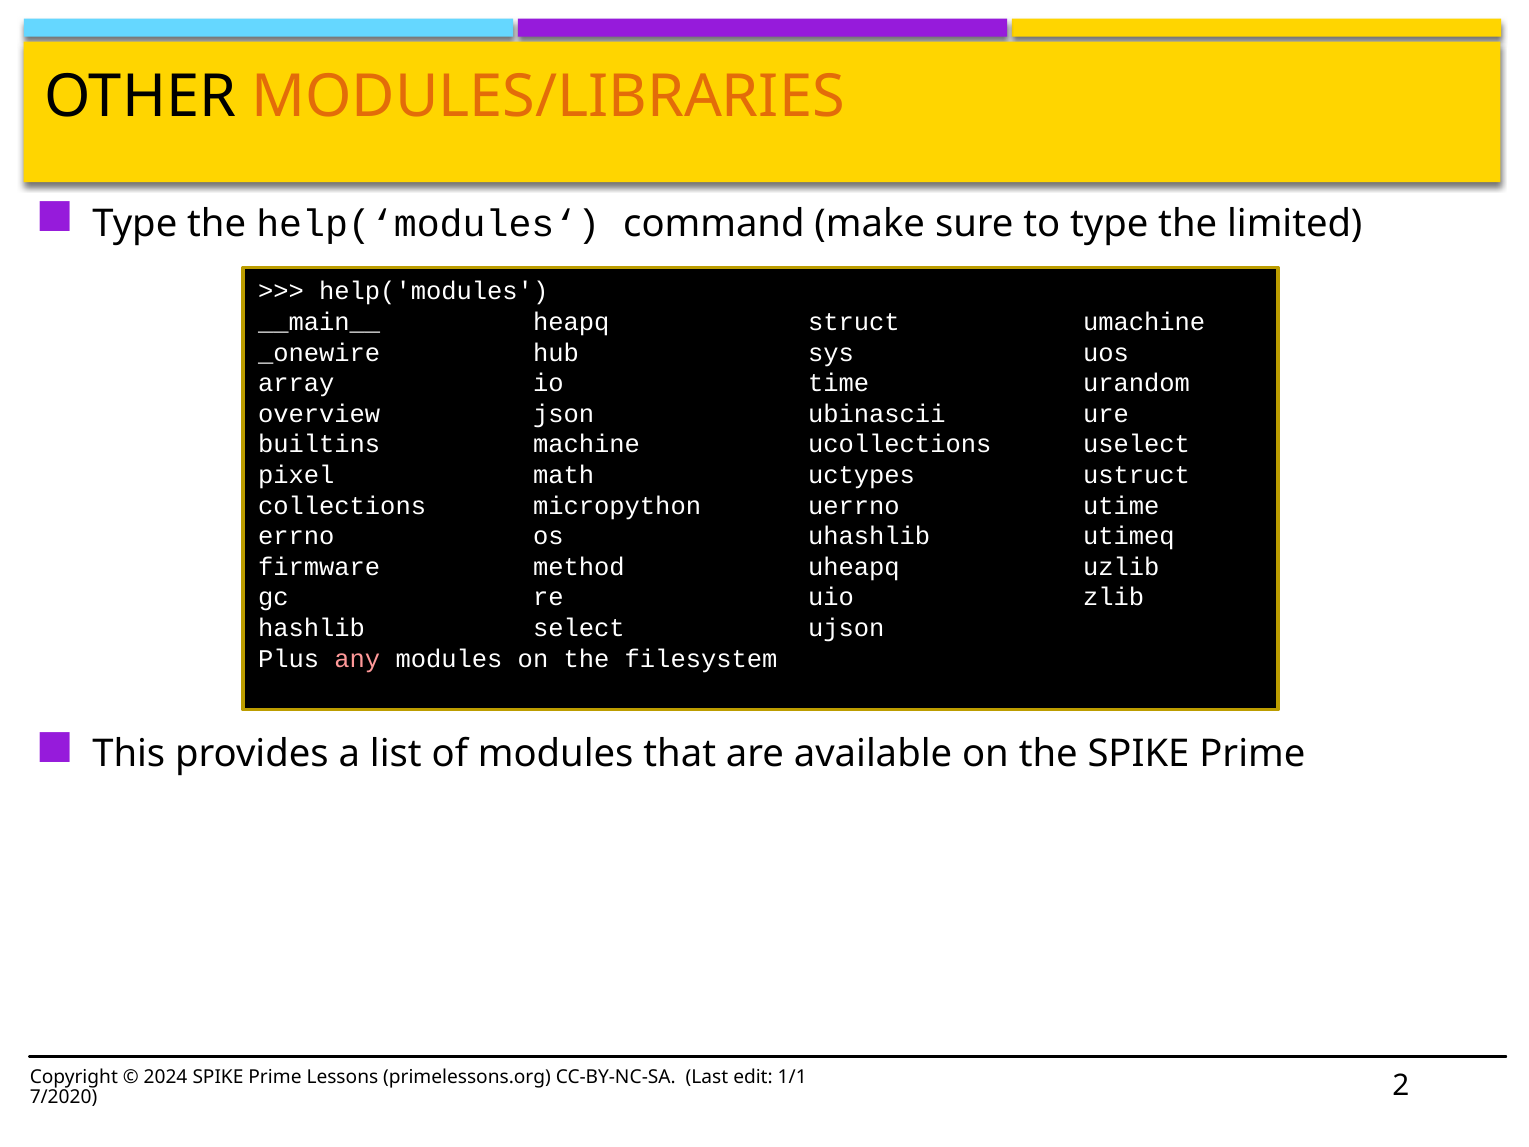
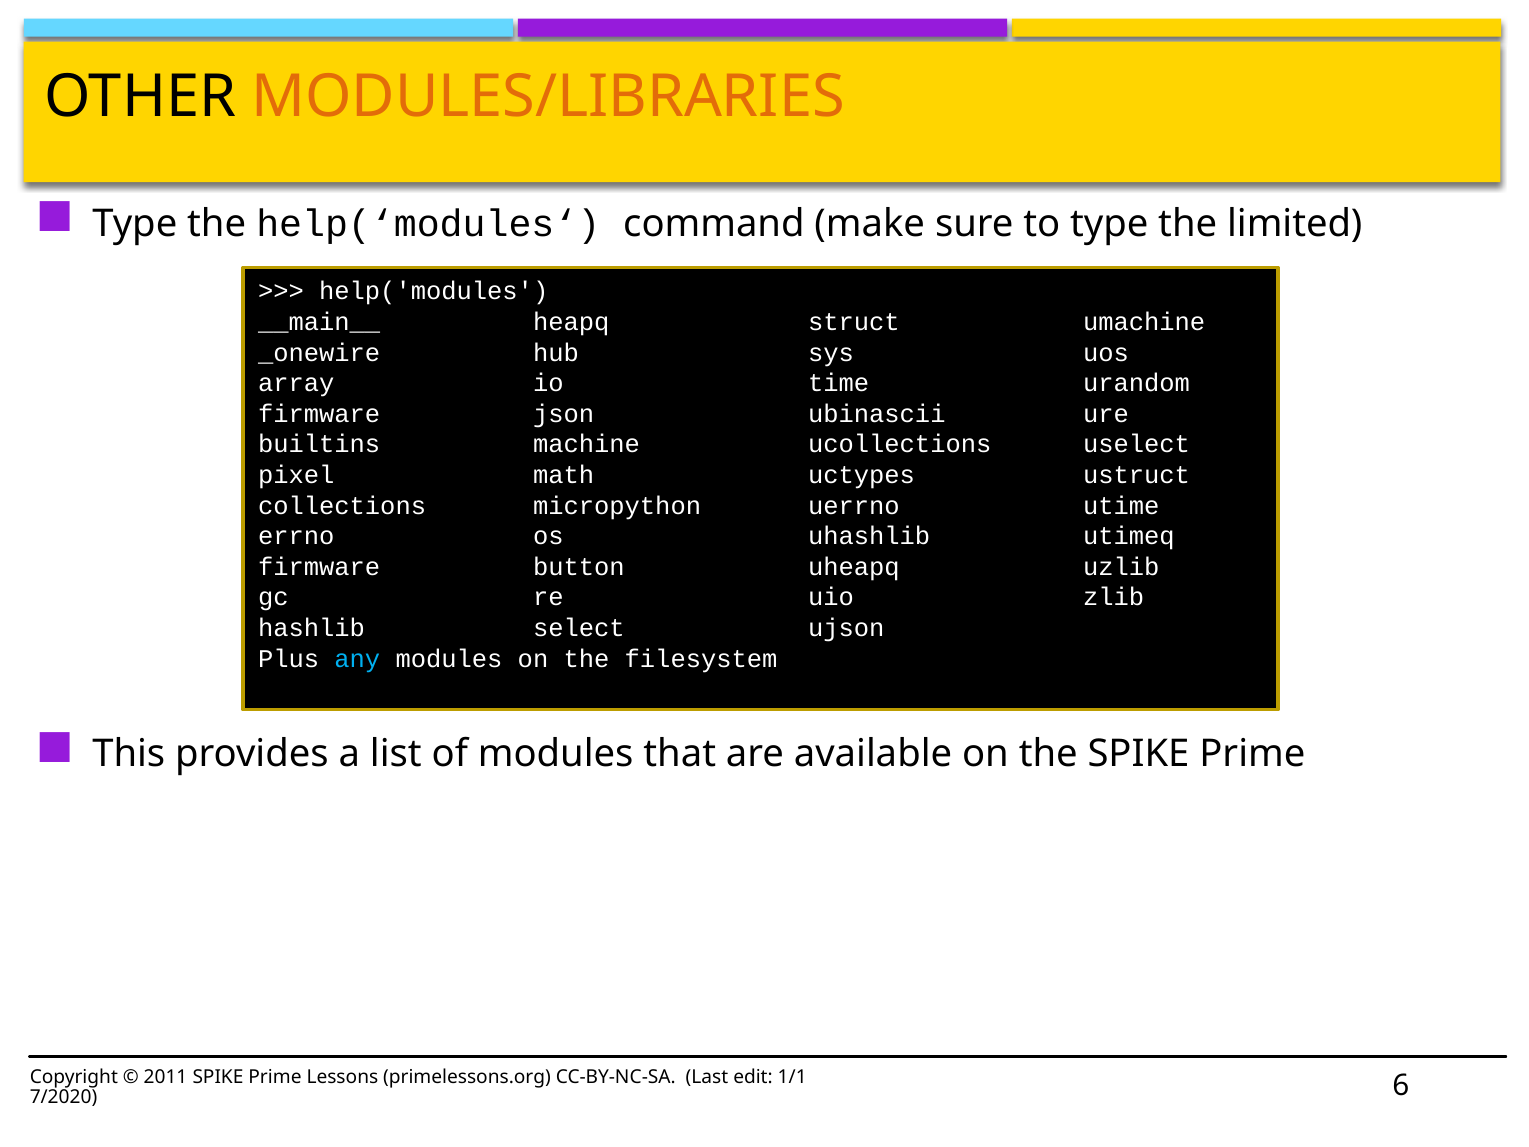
overview at (319, 414): overview -> firmware
method: method -> button
any colour: pink -> light blue
2024: 2024 -> 2011
2: 2 -> 6
